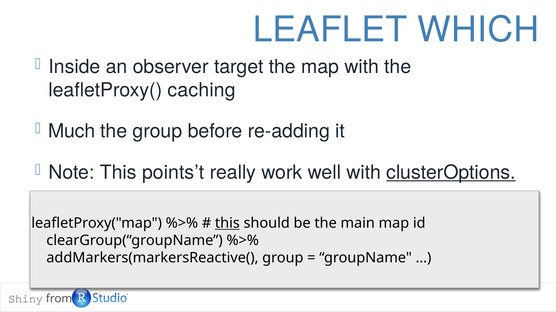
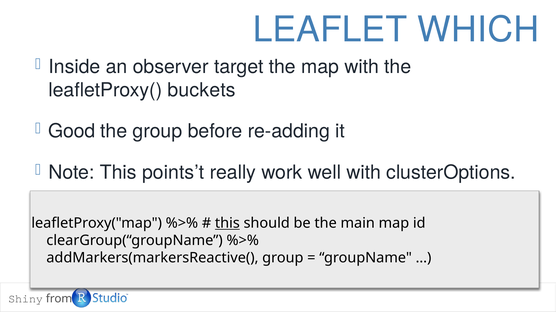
caching: caching -> buckets
Much: Much -> Good
clusterOptions underline: present -> none
